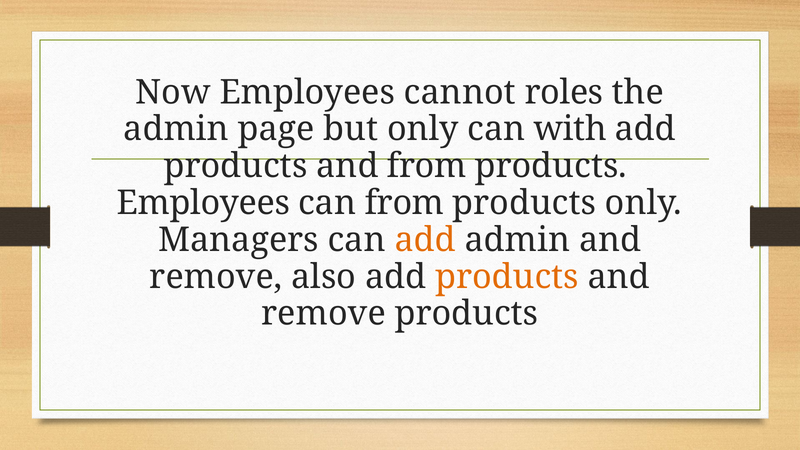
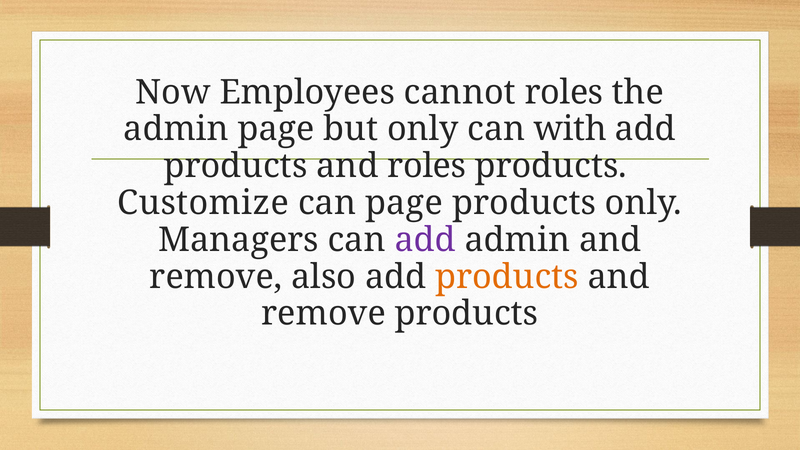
and from: from -> roles
Employees at (203, 203): Employees -> Customize
can from: from -> page
add at (425, 240) colour: orange -> purple
